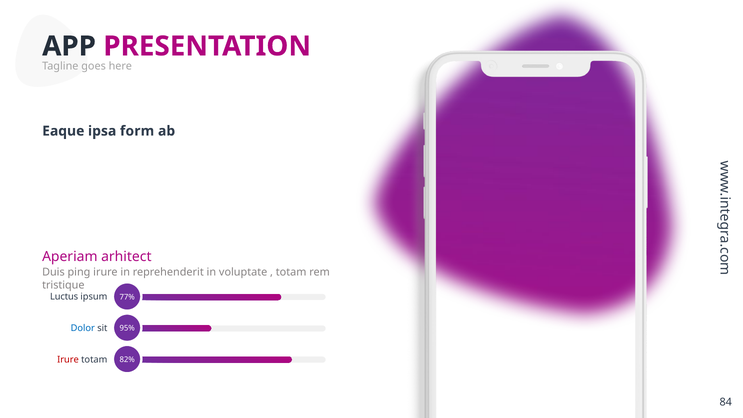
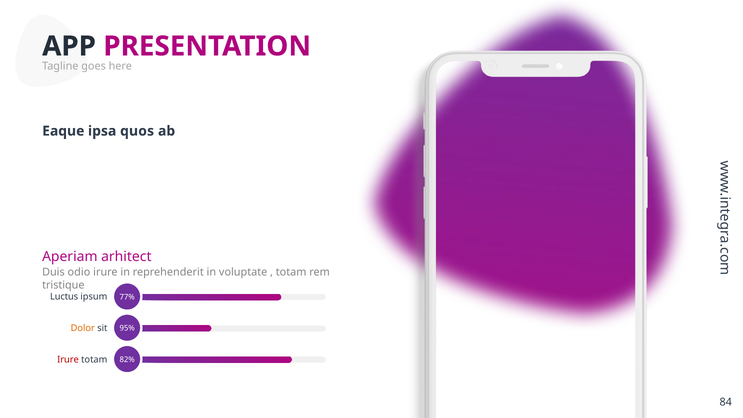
form: form -> quos
ping: ping -> odio
Dolor colour: blue -> orange
